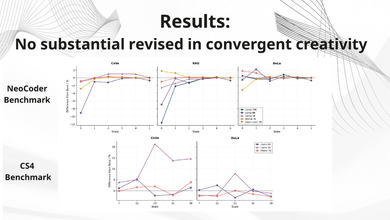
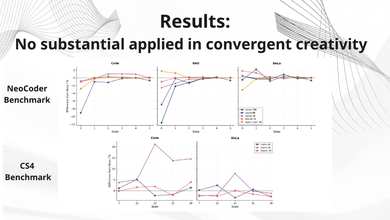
revised: revised -> applied
